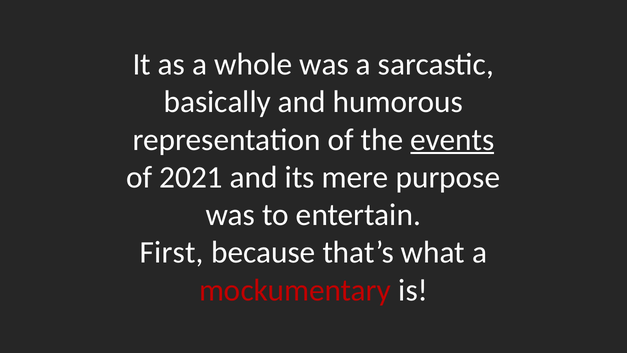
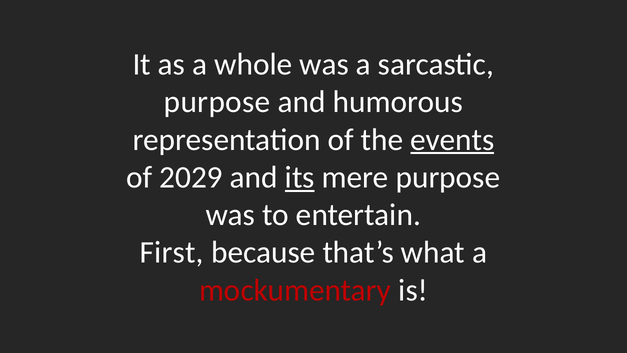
basically at (217, 102): basically -> purpose
2021: 2021 -> 2029
its underline: none -> present
